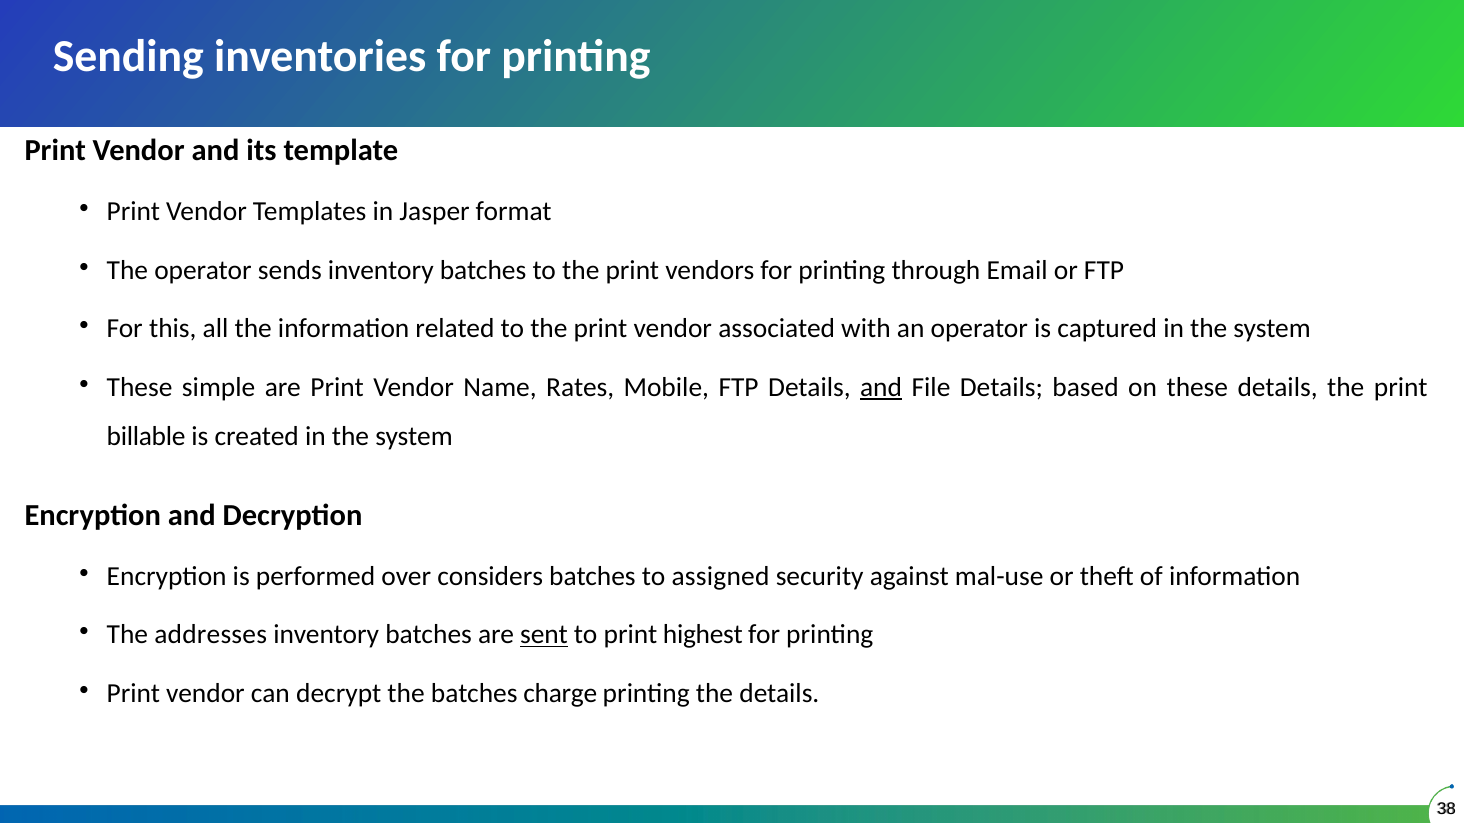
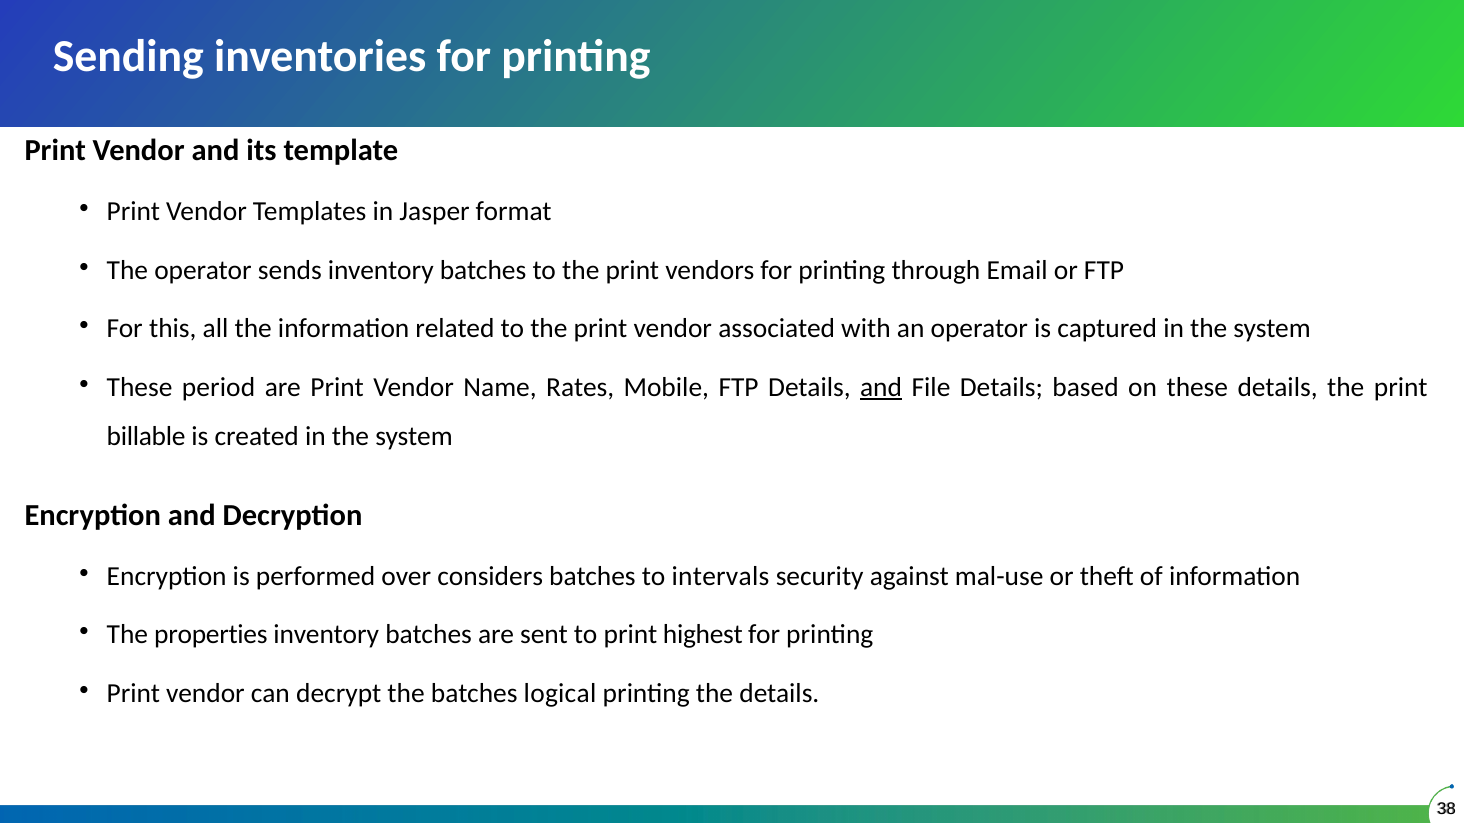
simple: simple -> period
assigned: assigned -> intervals
addresses: addresses -> properties
sent underline: present -> none
charge: charge -> logical
